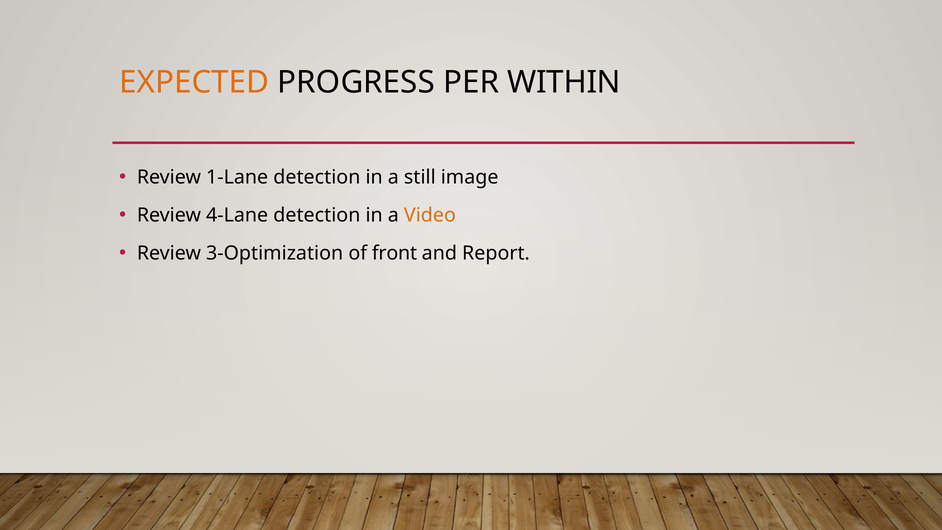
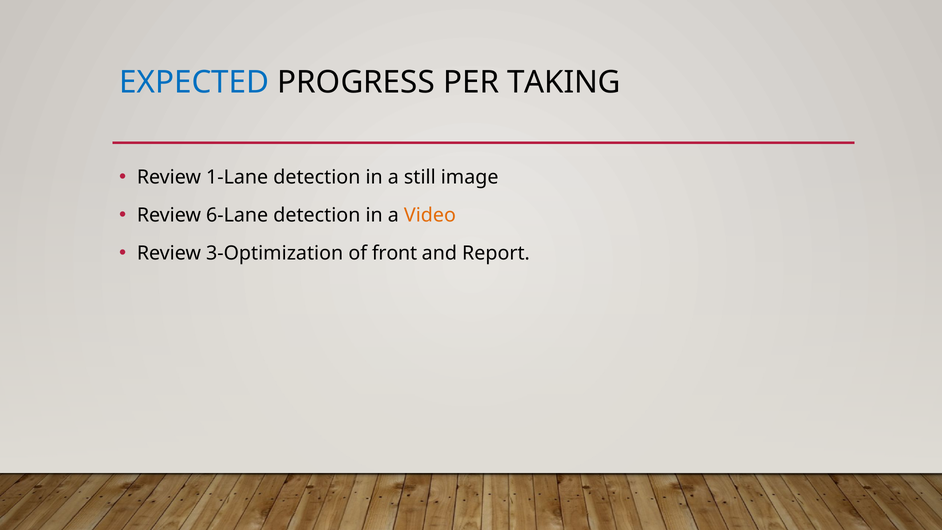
EXPECTED colour: orange -> blue
WITHIN: WITHIN -> TAKING
4-Lane: 4-Lane -> 6-Lane
